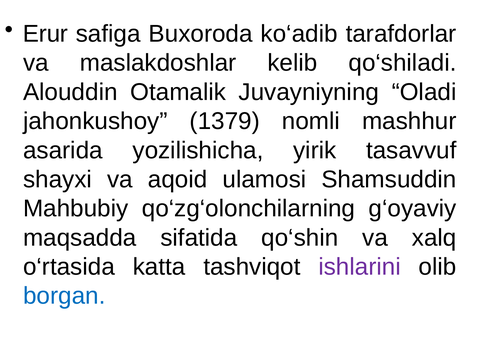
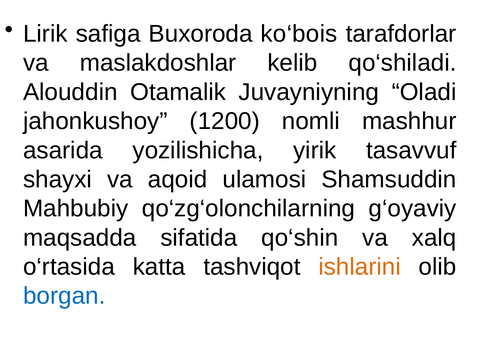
Erur: Erur -> Lirik
ko‘adib: ko‘adib -> ko‘bois
1379: 1379 -> 1200
ishlarini colour: purple -> orange
